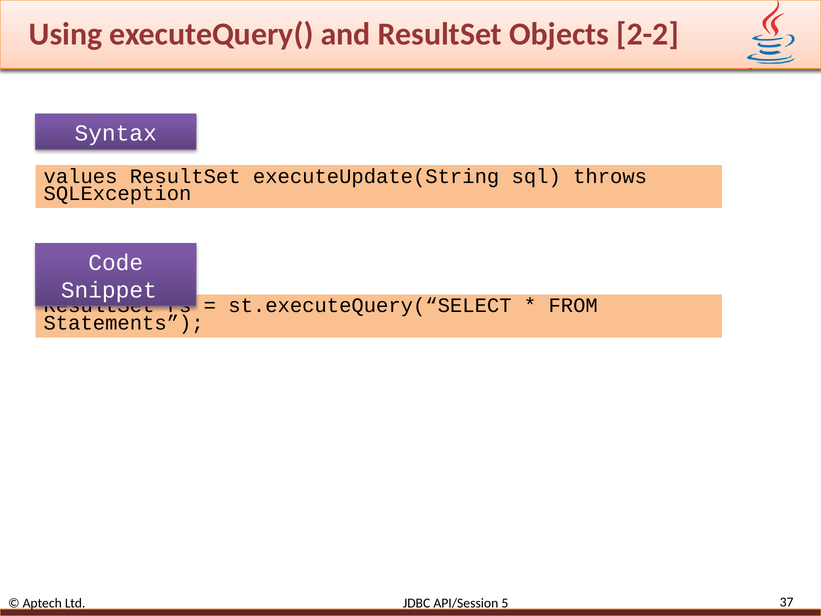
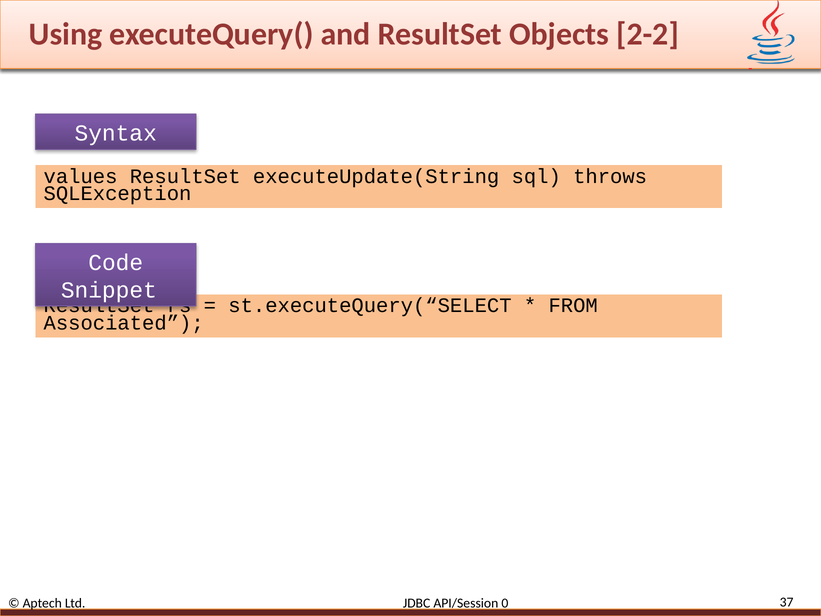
Statements: Statements -> Associated
5: 5 -> 0
